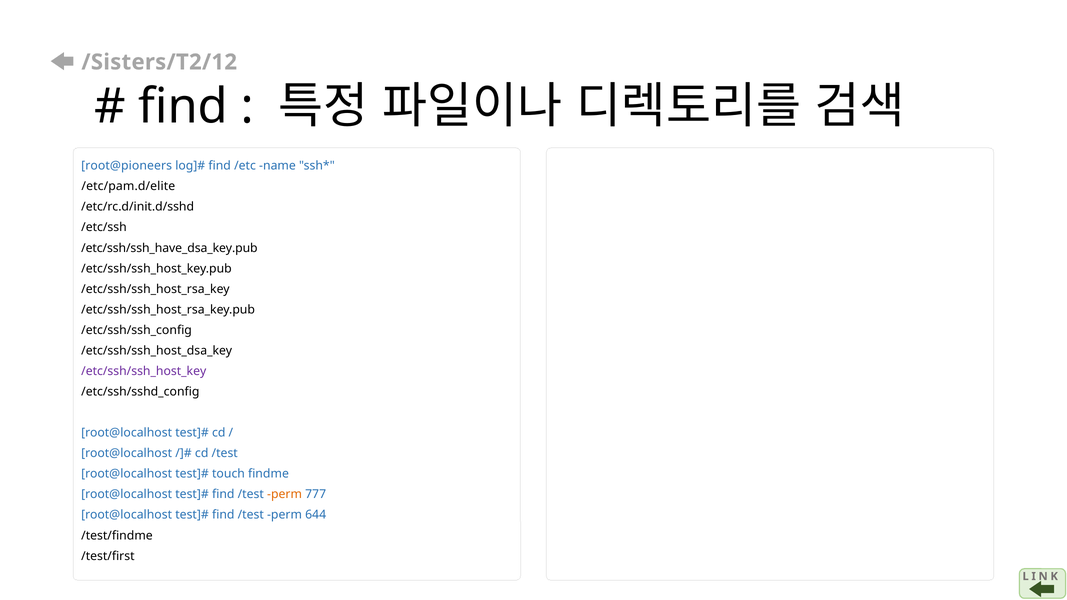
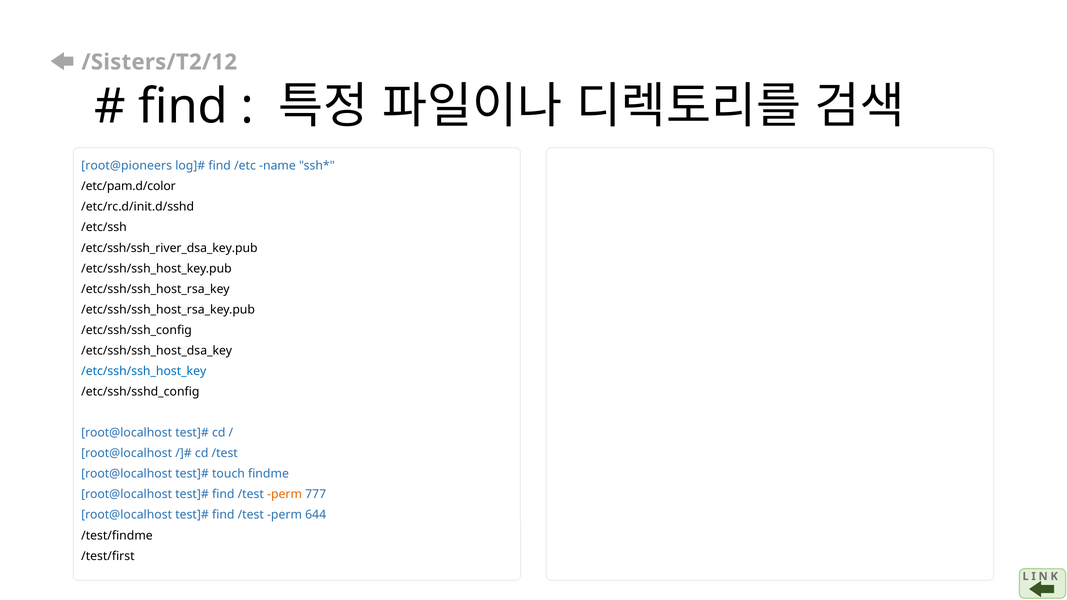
/etc/pam.d/elite: /etc/pam.d/elite -> /etc/pam.d/color
/etc/ssh/ssh_have_dsa_key.pub: /etc/ssh/ssh_have_dsa_key.pub -> /etc/ssh/ssh_river_dsa_key.pub
/etc/ssh/ssh_host_key colour: purple -> blue
